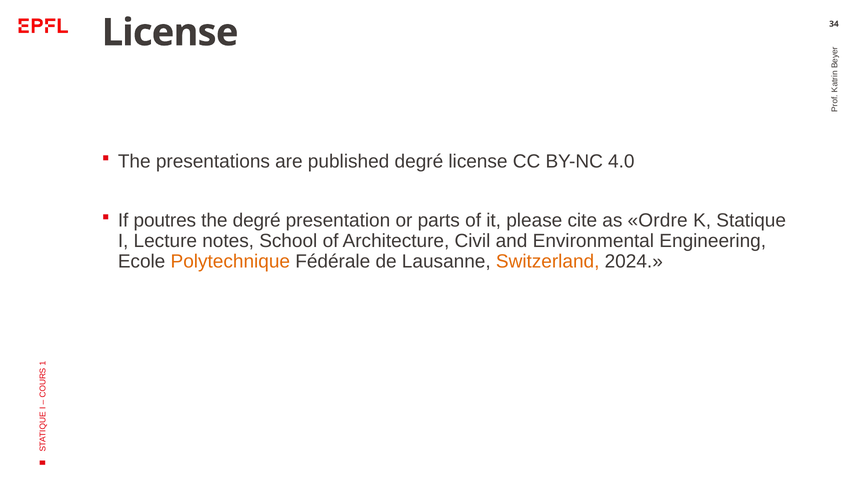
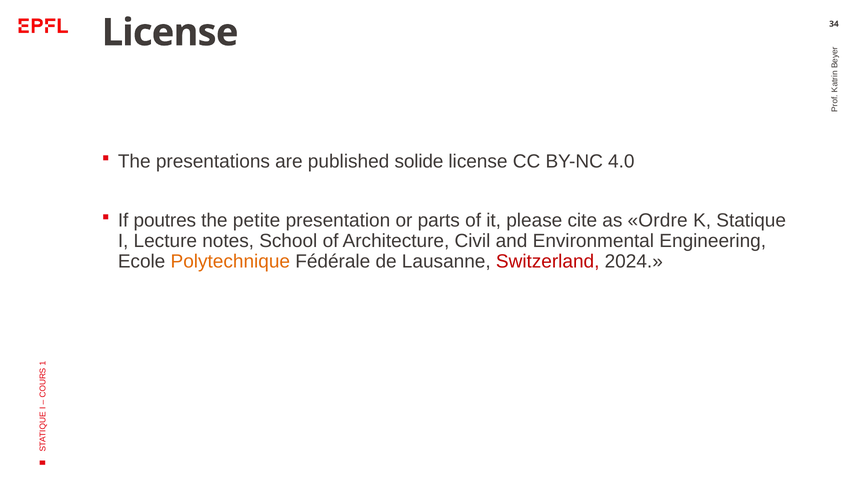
published degré: degré -> solide
the degré: degré -> petite
Switzerland colour: orange -> red
